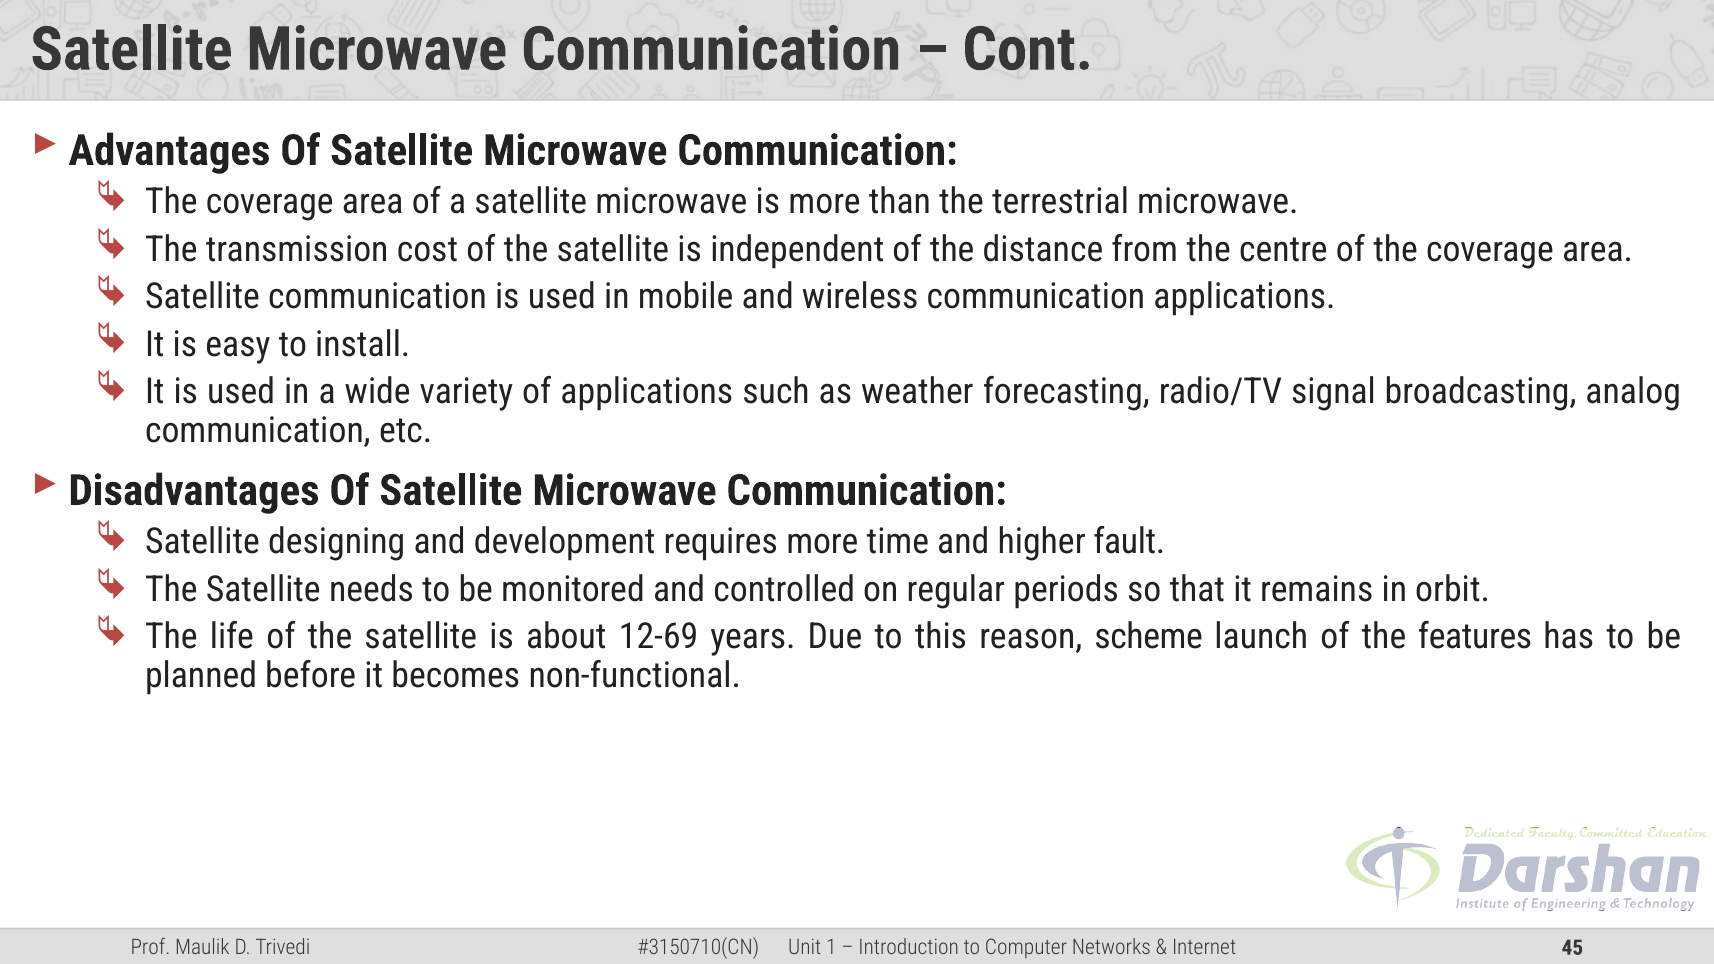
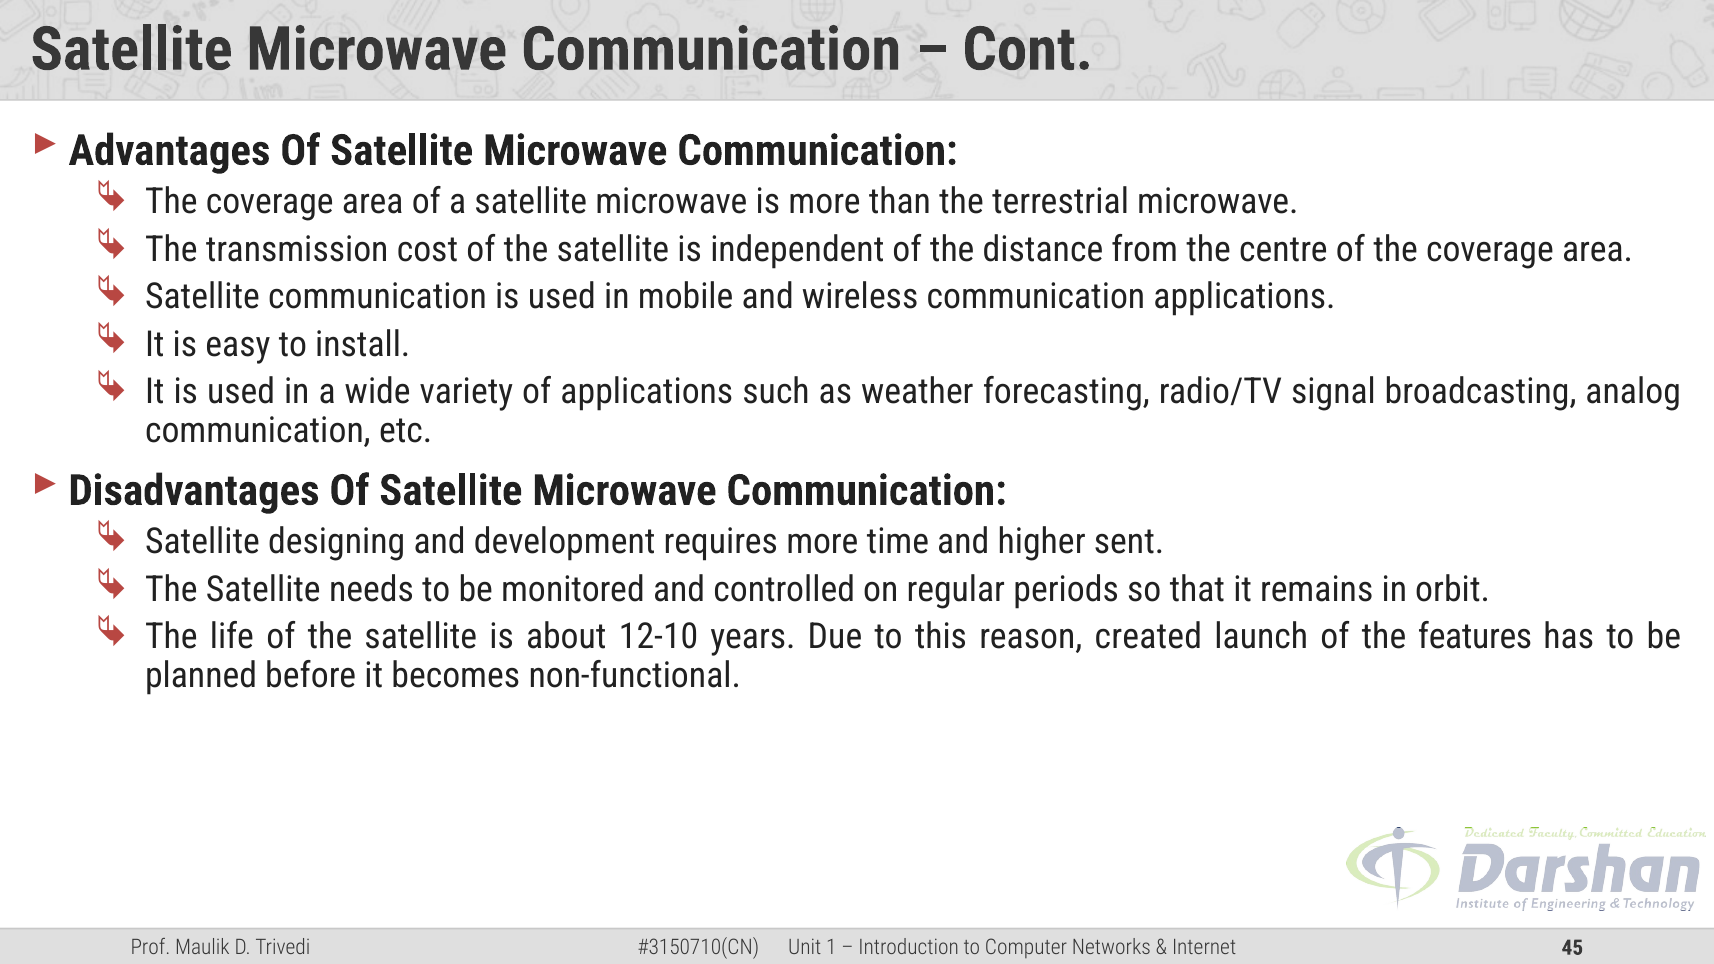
fault: fault -> sent
12-69: 12-69 -> 12-10
scheme: scheme -> created
